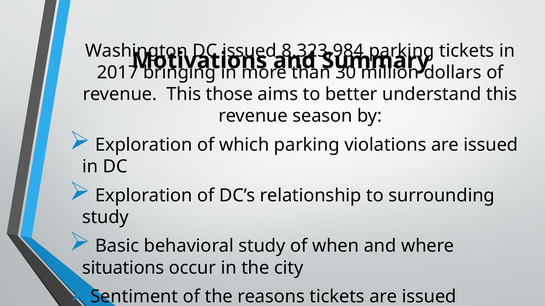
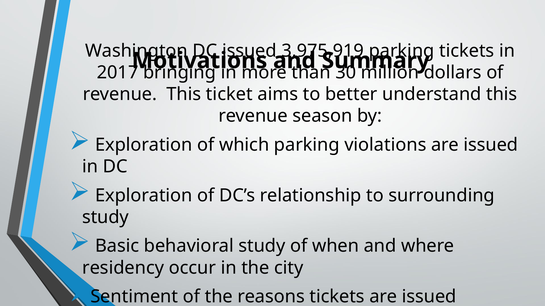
8,323,984: 8,323,984 -> 3,975,919
those: those -> ticket
situations: situations -> residency
